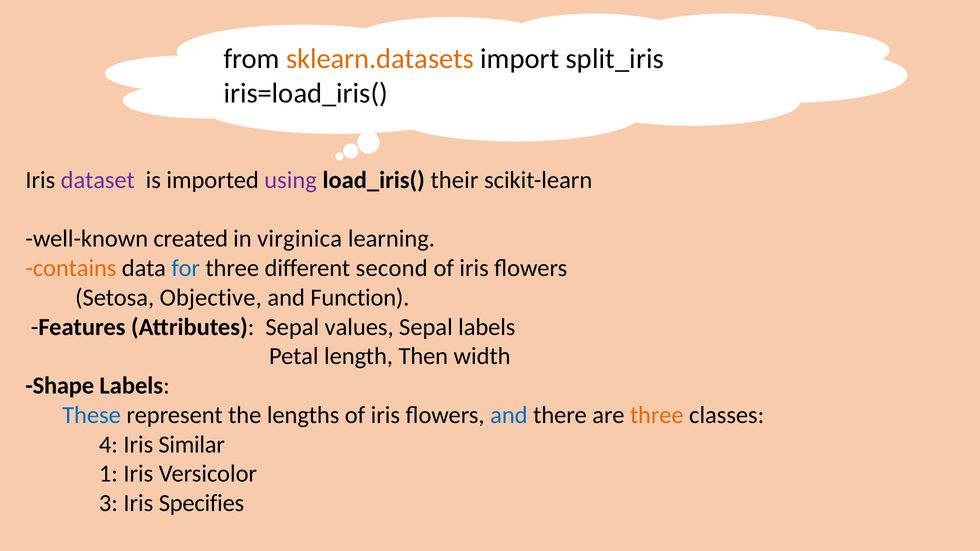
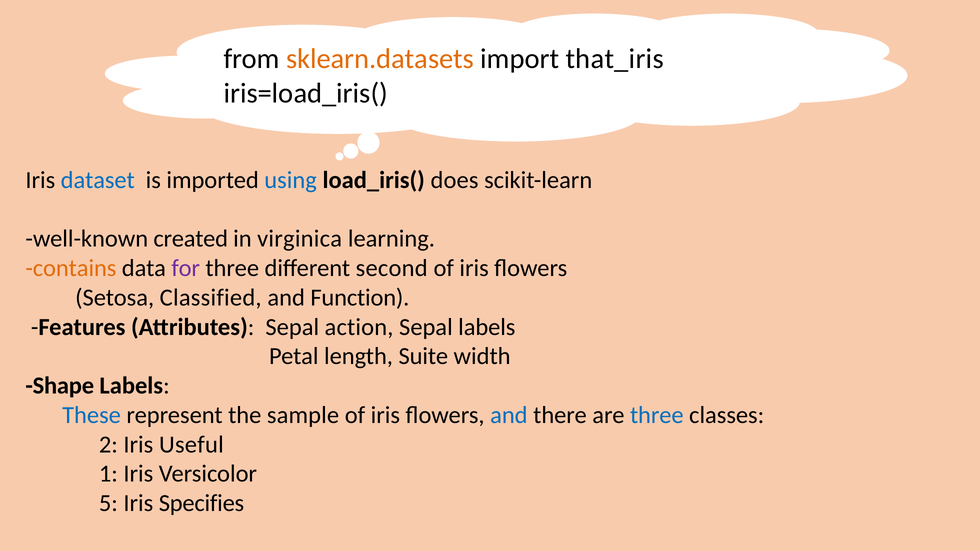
split_iris: split_iris -> that_iris
dataset colour: purple -> blue
using colour: purple -> blue
their: their -> does
for colour: blue -> purple
Objective: Objective -> Classified
values: values -> action
Then: Then -> Suite
lengths: lengths -> sample
three at (657, 415) colour: orange -> blue
4: 4 -> 2
Similar: Similar -> Useful
3: 3 -> 5
